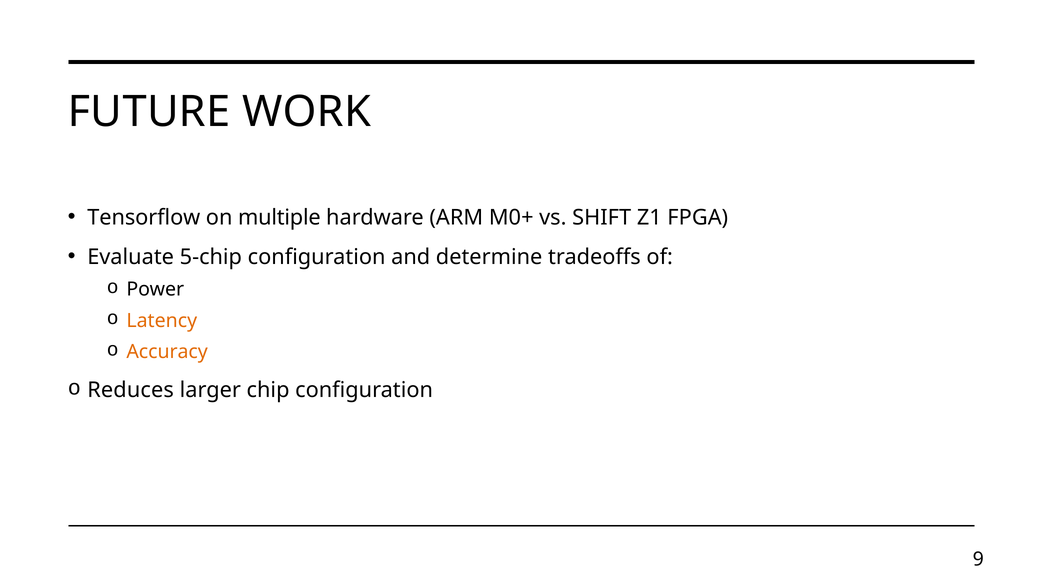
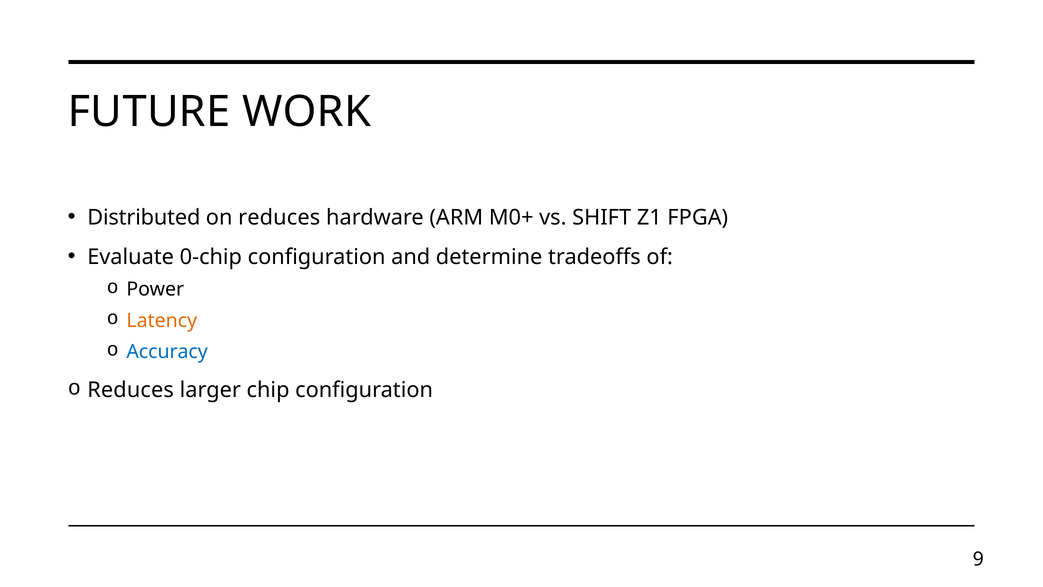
Tensorflow: Tensorflow -> Distributed
on multiple: multiple -> reduces
5-chip: 5-chip -> 0-chip
Accuracy colour: orange -> blue
